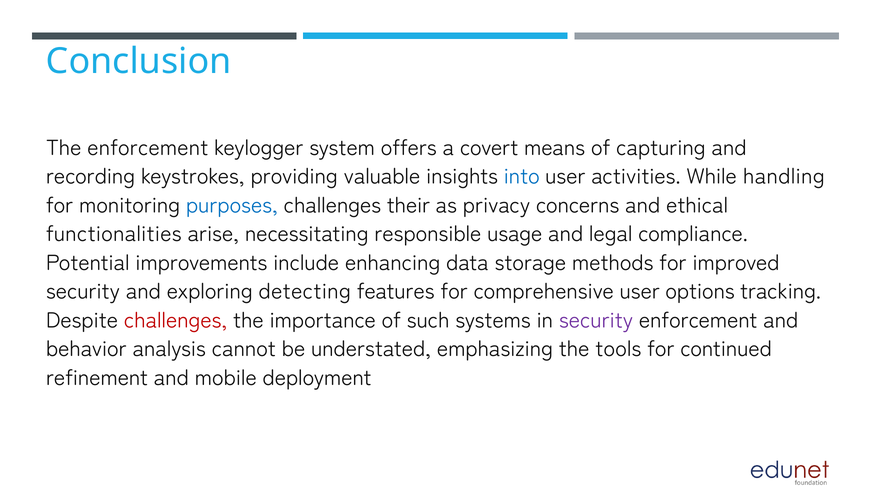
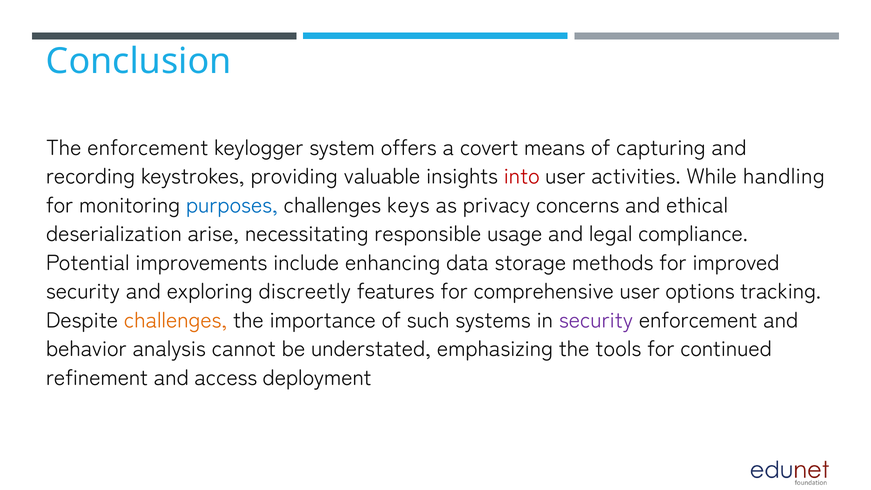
into colour: blue -> red
their: their -> keys
functionalities: functionalities -> deserialization
detecting: detecting -> discreetly
challenges at (176, 320) colour: red -> orange
mobile: mobile -> access
